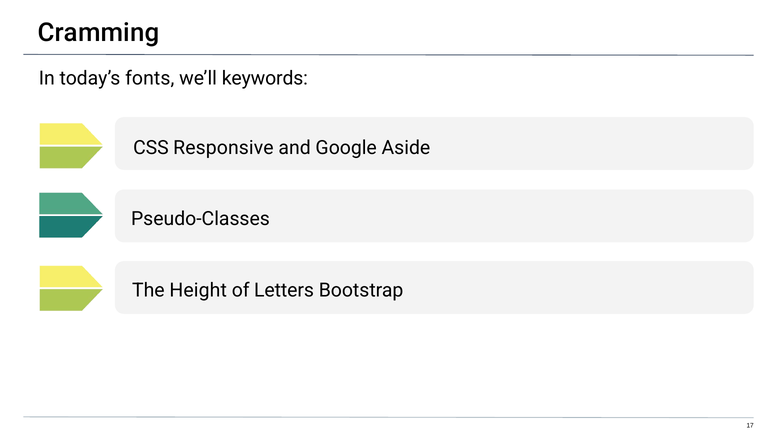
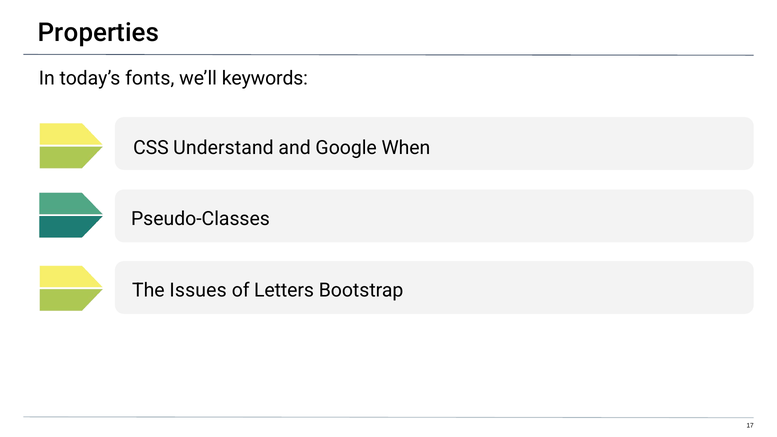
Cramming: Cramming -> Properties
Responsive: Responsive -> Understand
Aside: Aside -> When
Height: Height -> Issues
